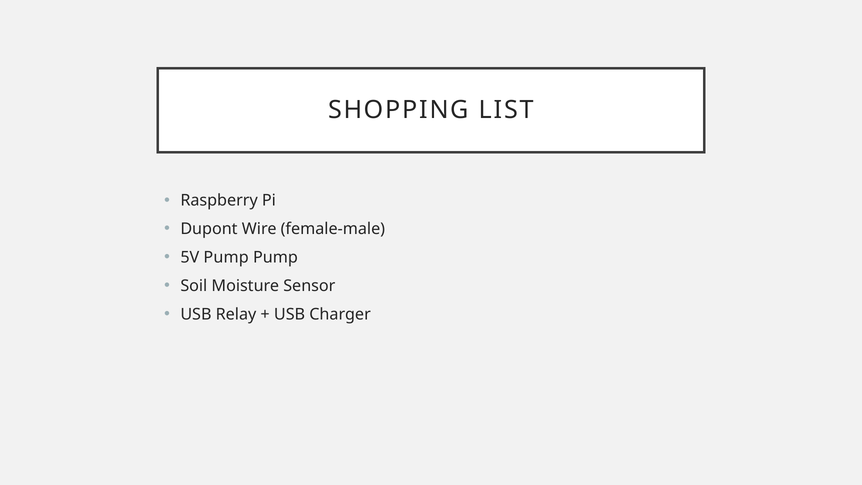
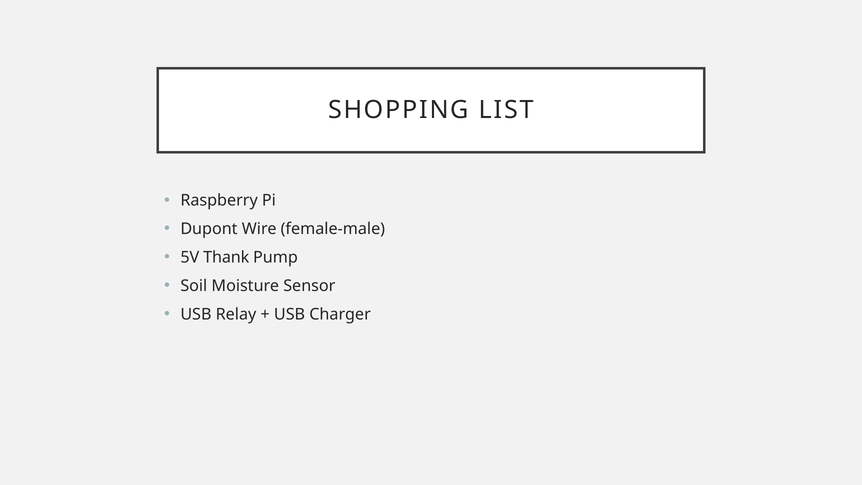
5V Pump: Pump -> Thank
